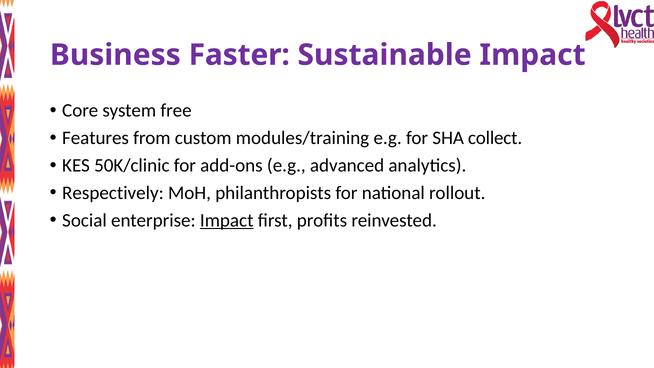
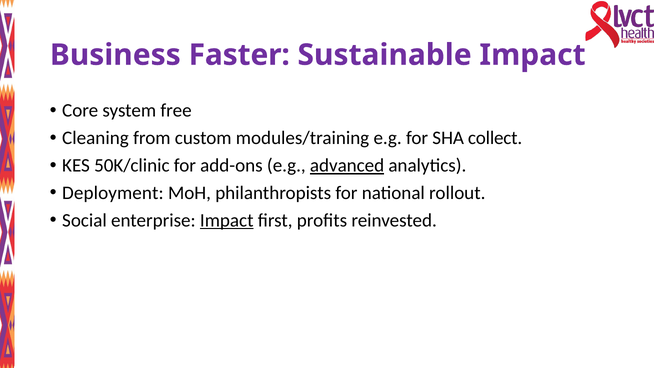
Features: Features -> Cleaning
advanced underline: none -> present
Respectively: Respectively -> Deployment
